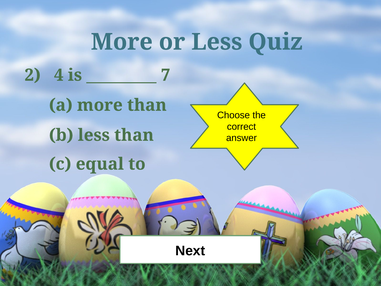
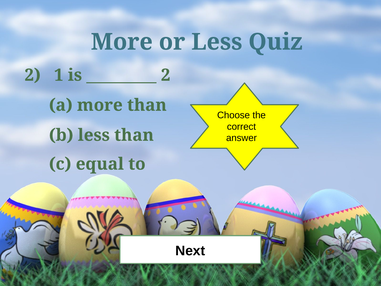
4: 4 -> 1
7 at (166, 75): 7 -> 2
